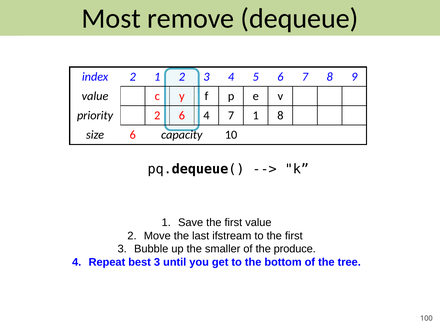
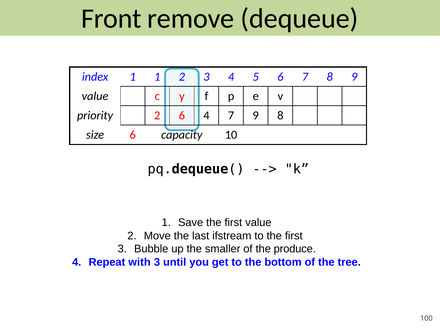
Most: Most -> Front
index 2: 2 -> 1
7 1: 1 -> 9
best: best -> with
